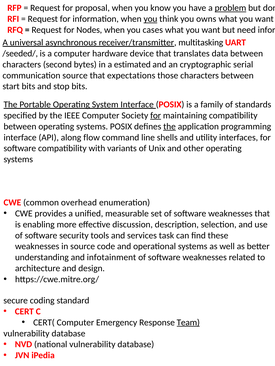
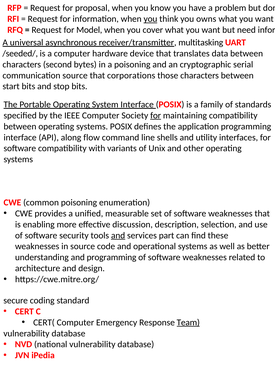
problem underline: present -> none
Nodes: Nodes -> Model
cases: cases -> cover
a estimated: estimated -> poisoning
expectations: expectations -> corporations
the at (169, 127) underline: present -> none
common overhead: overhead -> poisoning
and at (118, 236) underline: none -> present
task: task -> part
and infotainment: infotainment -> programming
